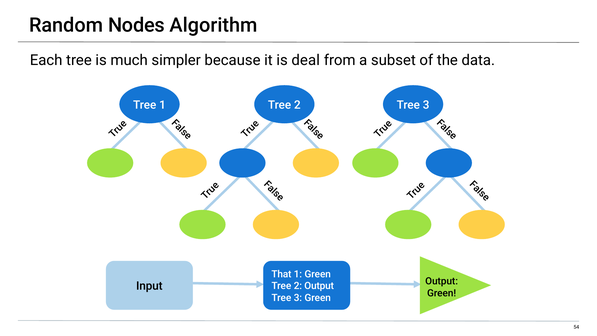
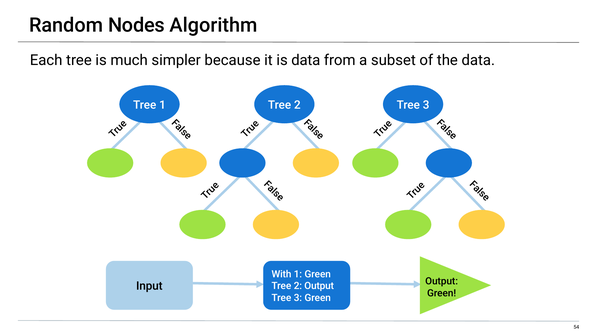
is deal: deal -> data
That: That -> With
